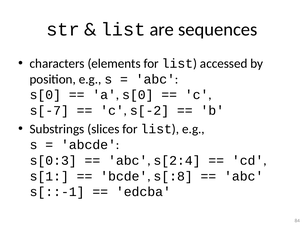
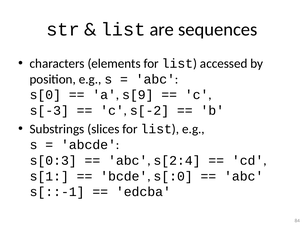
a s[0: s[0 -> s[9
s[-7: s[-7 -> s[-3
s[:8: s[:8 -> s[:0
